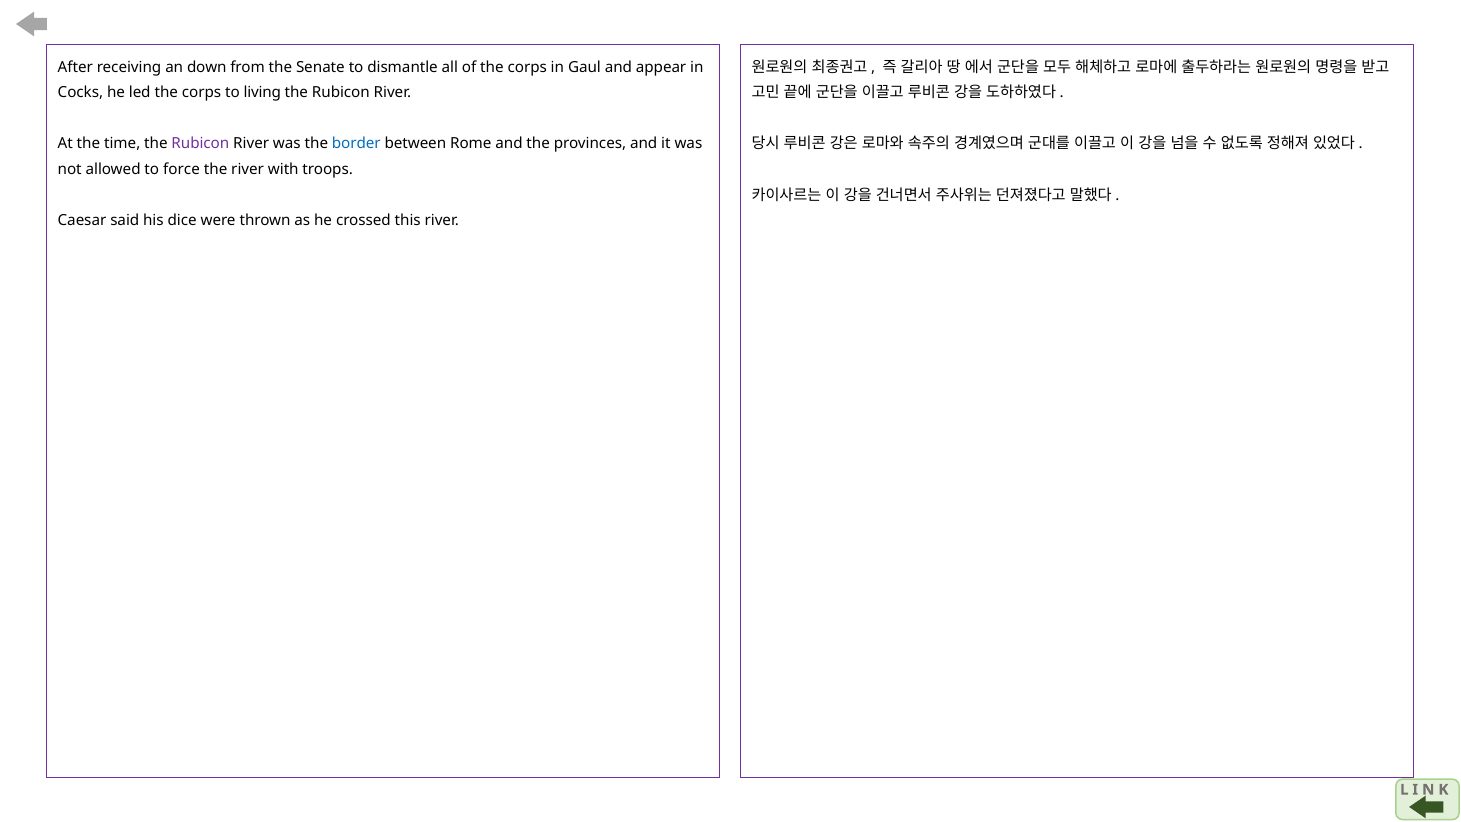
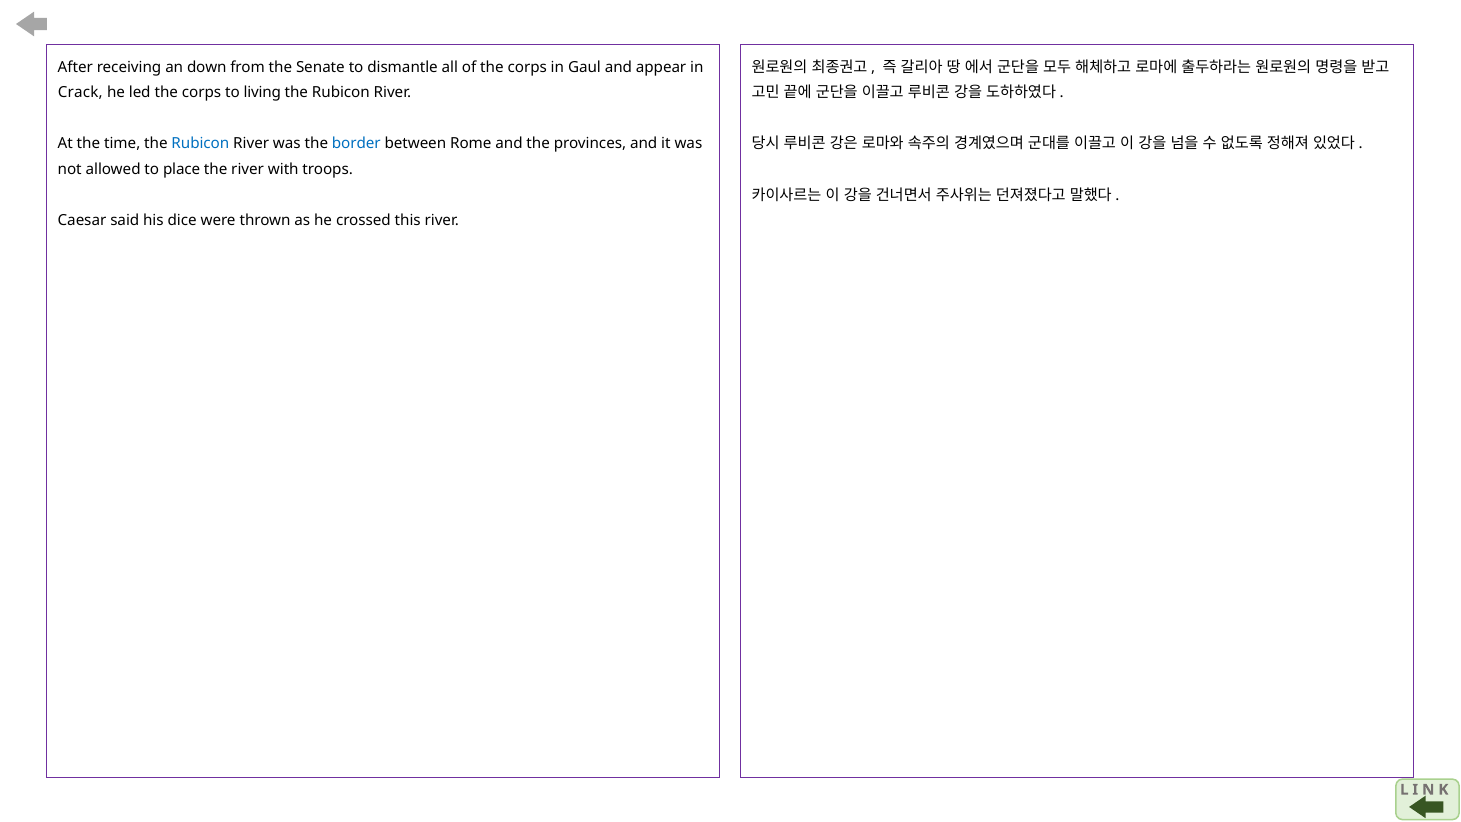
Cocks: Cocks -> Crack
Rubicon at (200, 144) colour: purple -> blue
force: force -> place
